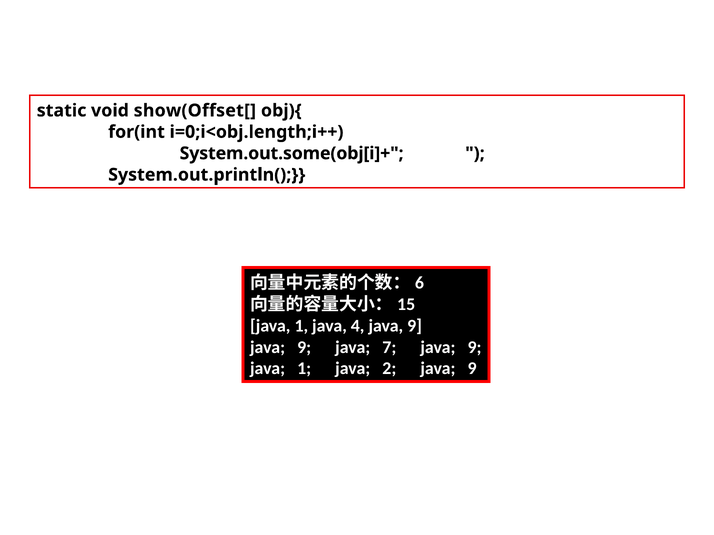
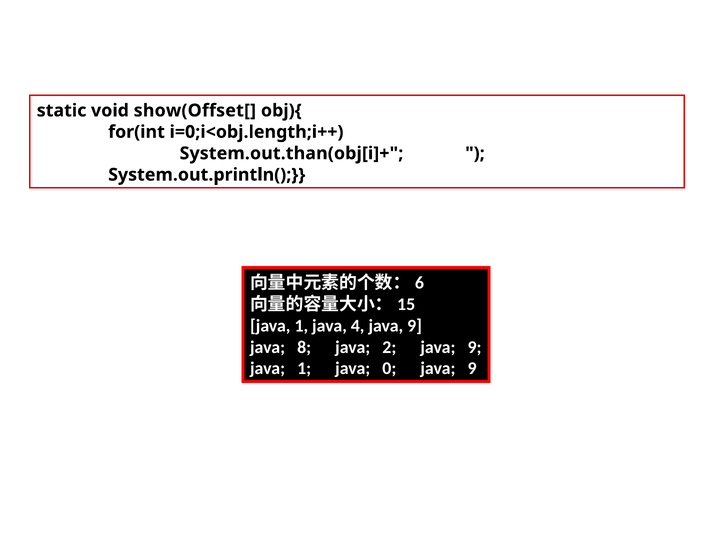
System.out.some(obj[i]+: System.out.some(obj[i]+ -> System.out.than(obj[i]+
9 at (304, 347): 9 -> 8
7: 7 -> 2
2: 2 -> 0
